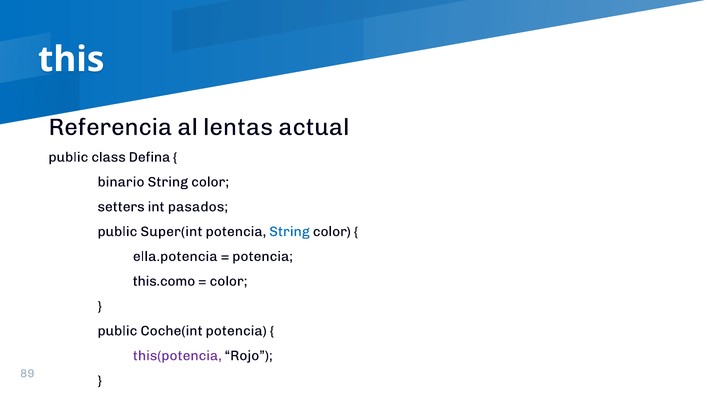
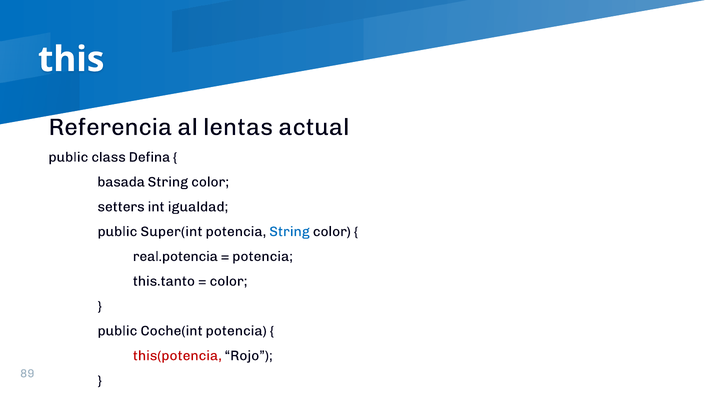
binario: binario -> basada
pasados: pasados -> igualdad
ella.potencia: ella.potencia -> real.potencia
this.como: this.como -> this.tanto
this(potencia colour: purple -> red
